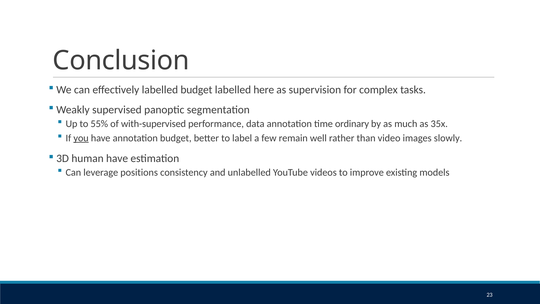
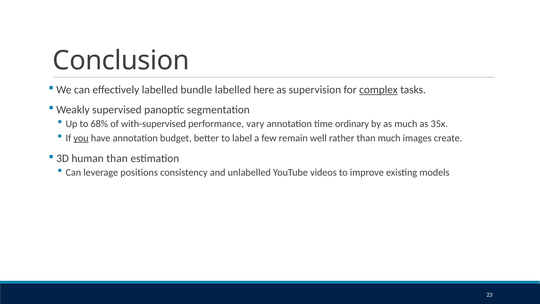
labelled budget: budget -> bundle
complex underline: none -> present
55%: 55% -> 68%
data: data -> vary
than video: video -> much
slowly: slowly -> create
human have: have -> than
